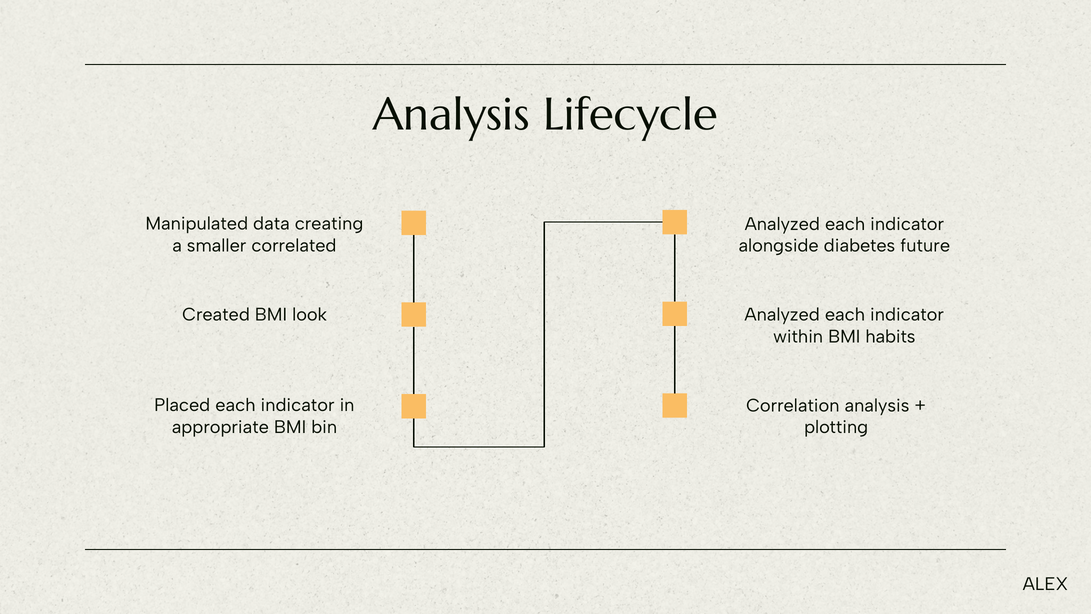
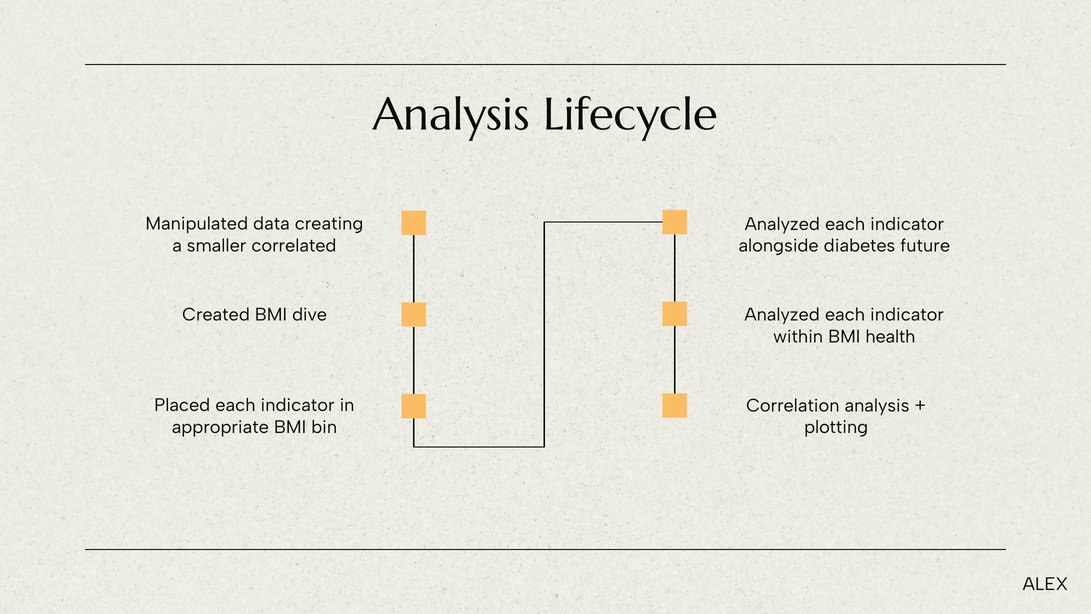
look: look -> dive
habits: habits -> health
